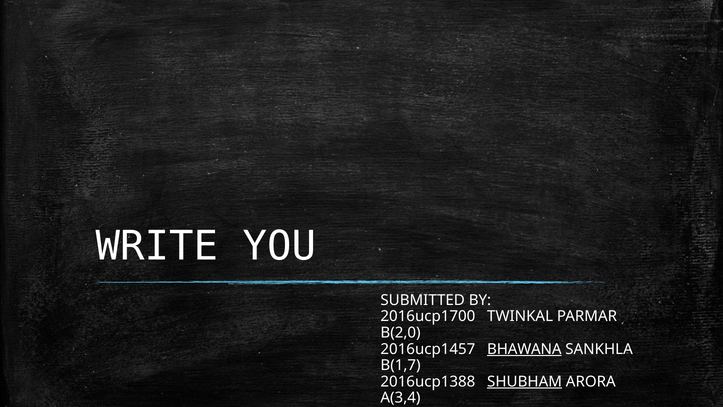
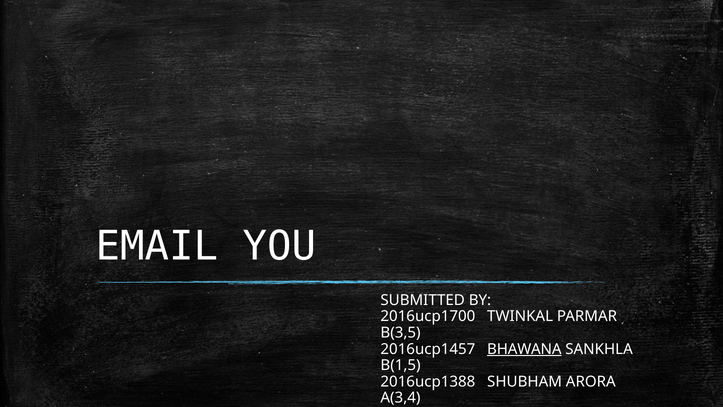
WRITE: WRITE -> EMAIL
B(2,0: B(2,0 -> B(3,5
B(1,7: B(1,7 -> B(1,5
SHUBHAM underline: present -> none
